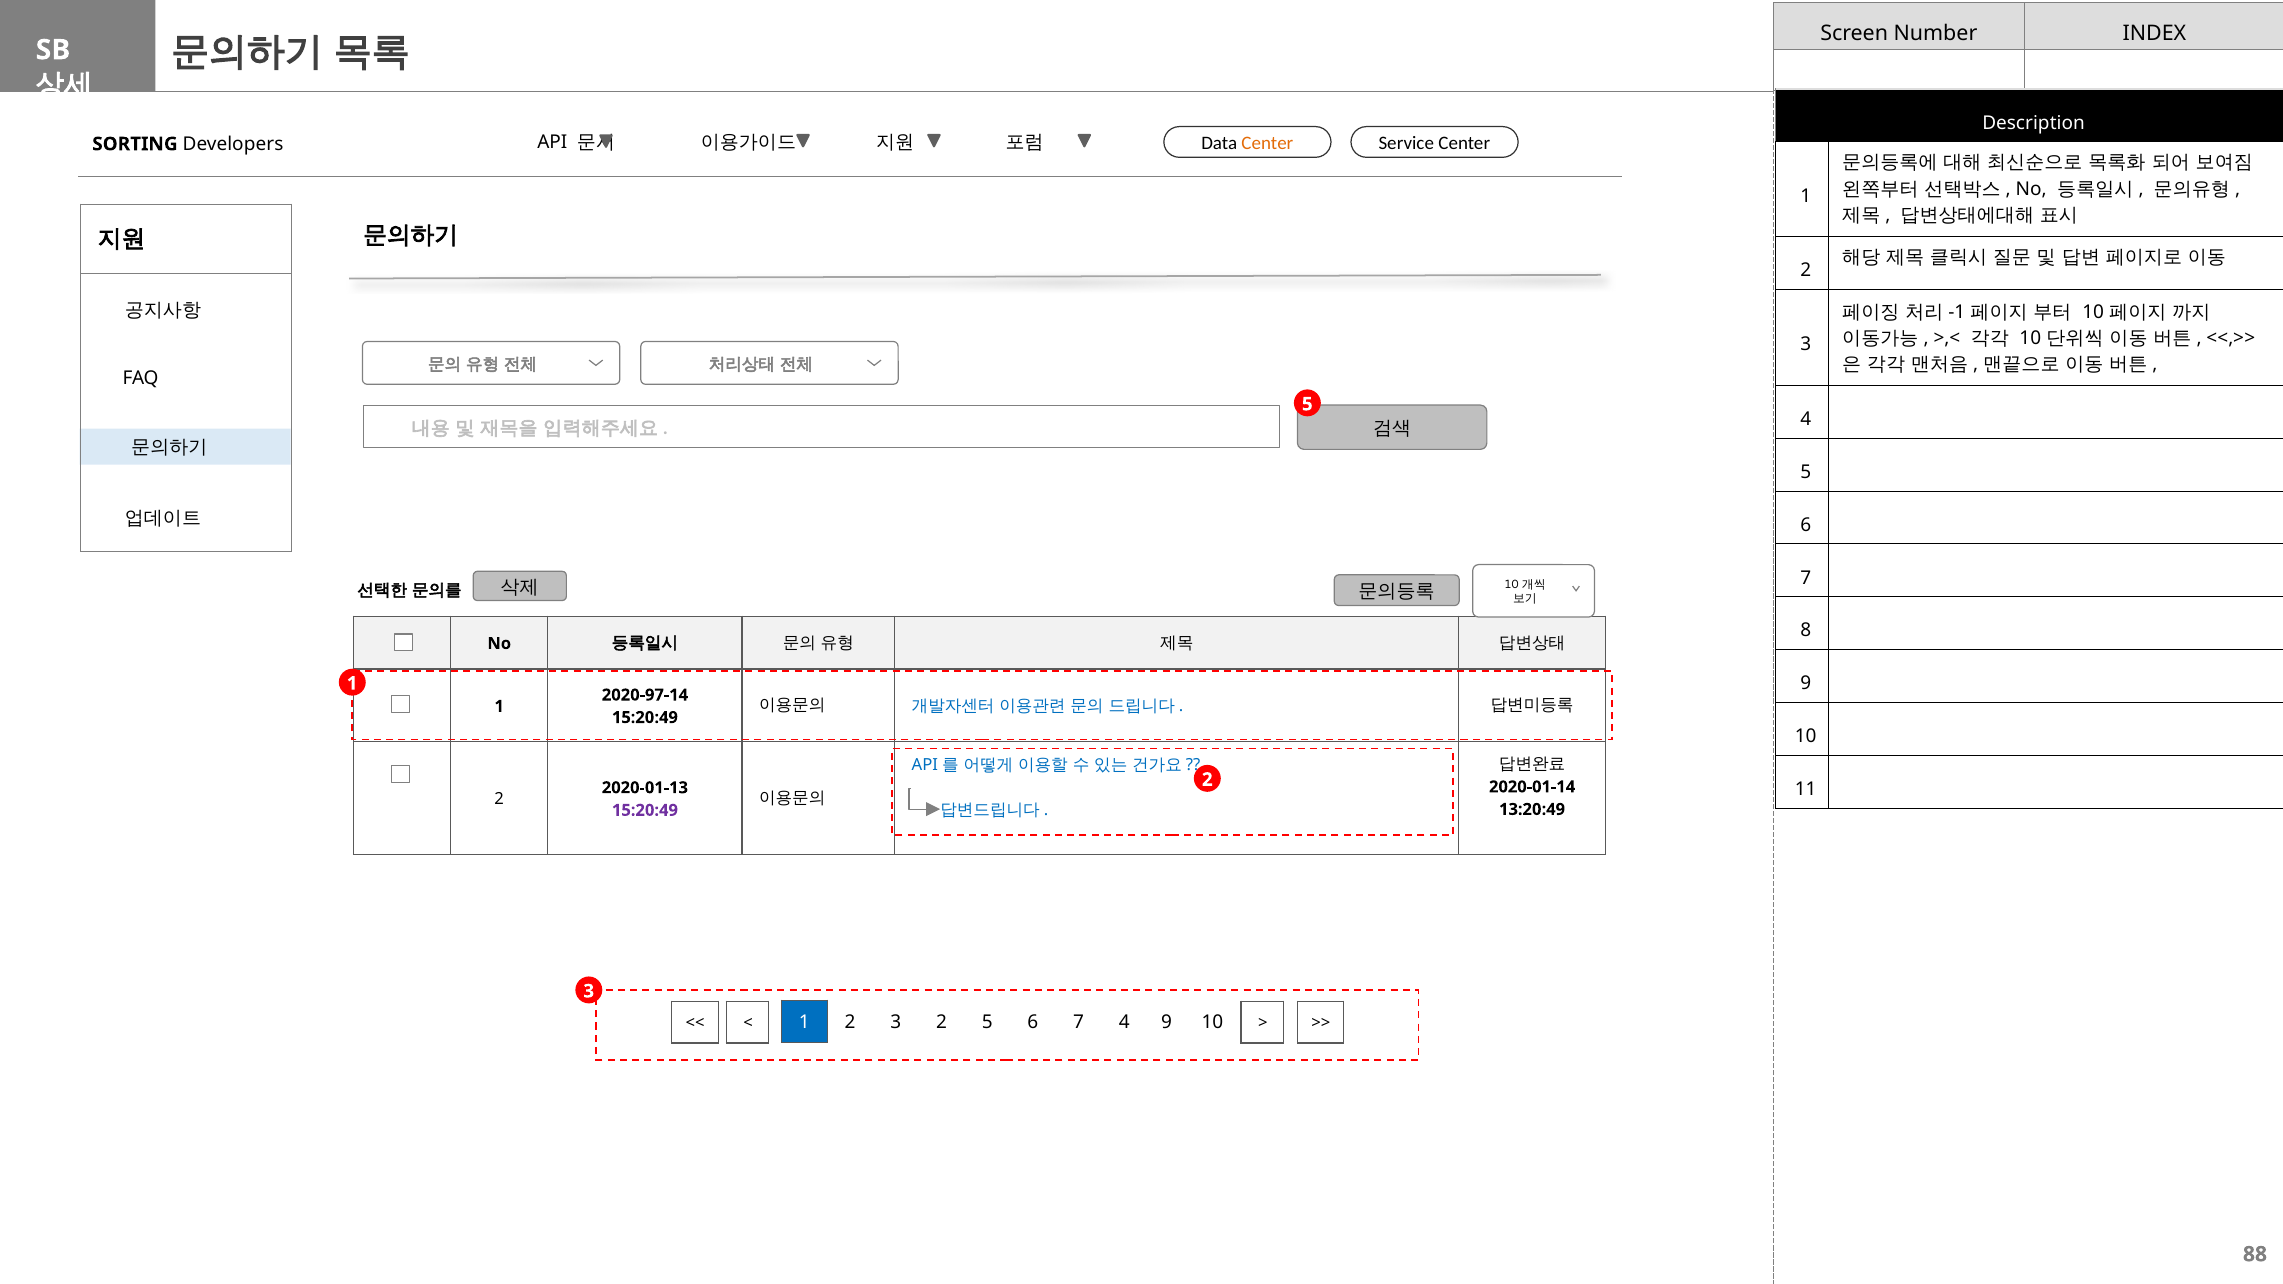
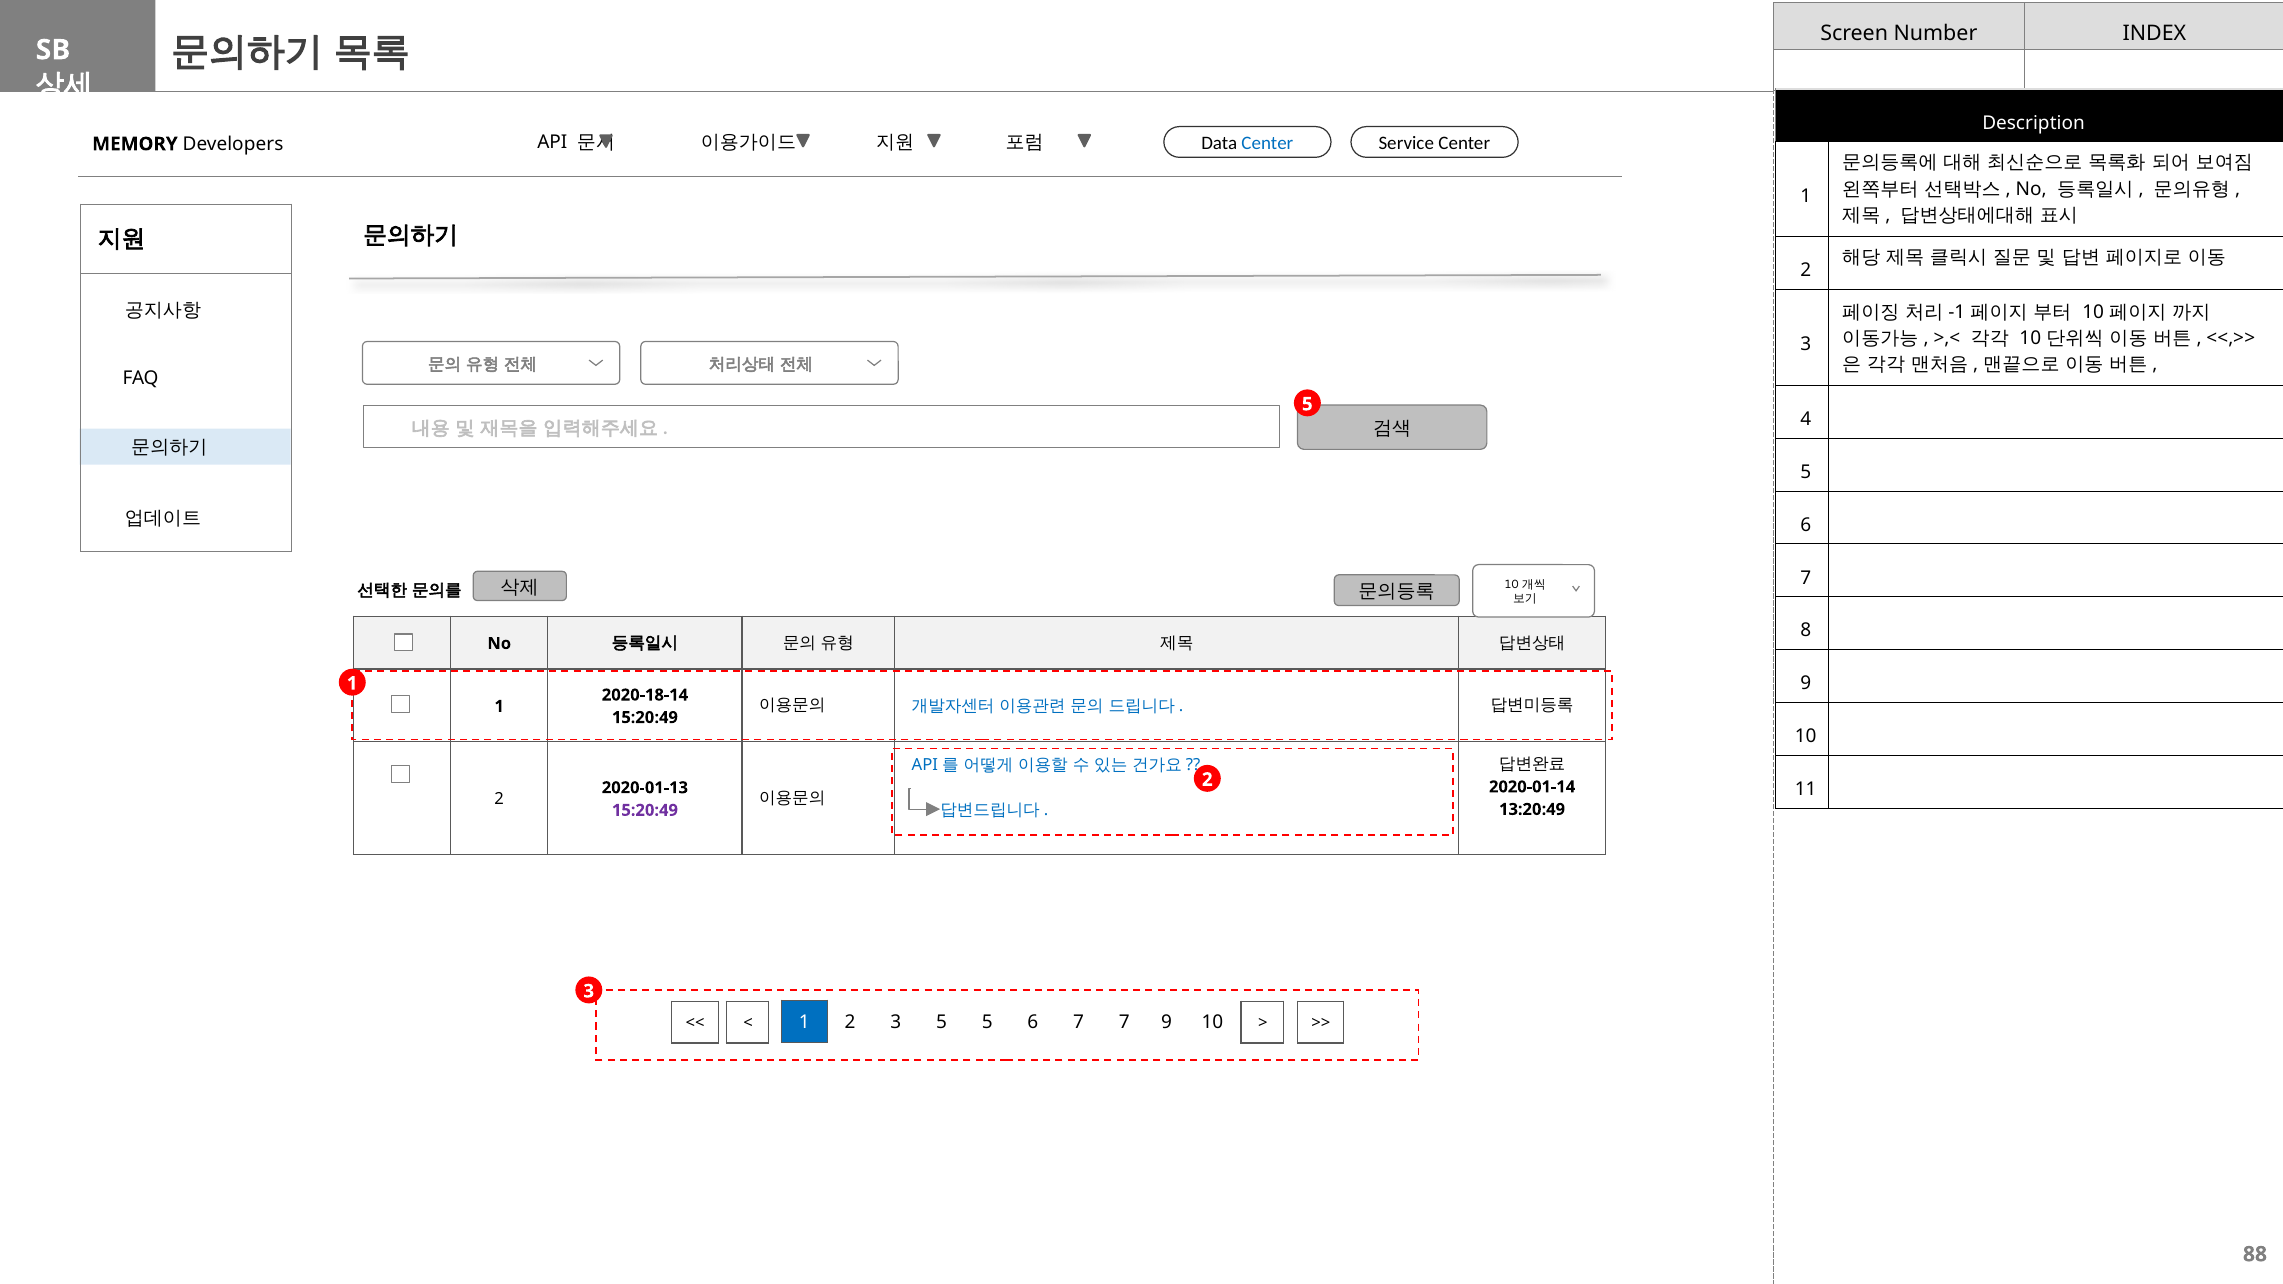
SORTING: SORTING -> MEMORY
Center at (1267, 143) colour: orange -> blue
2020-97-14: 2020-97-14 -> 2020-18-14
3 2: 2 -> 5
7 4: 4 -> 7
